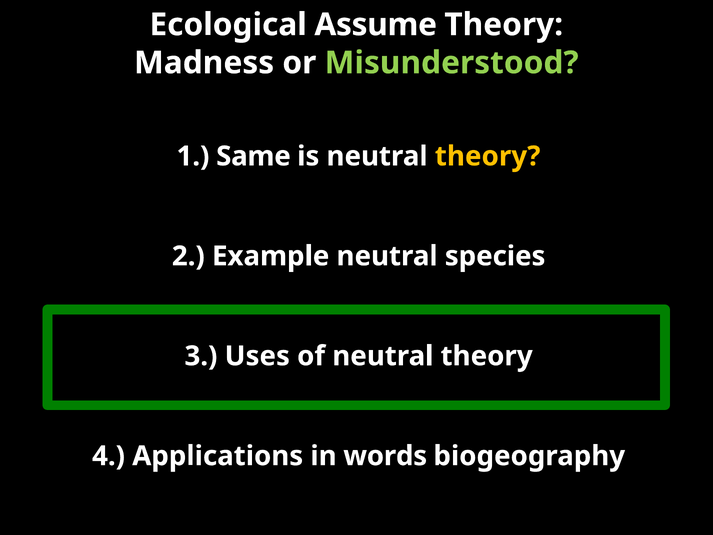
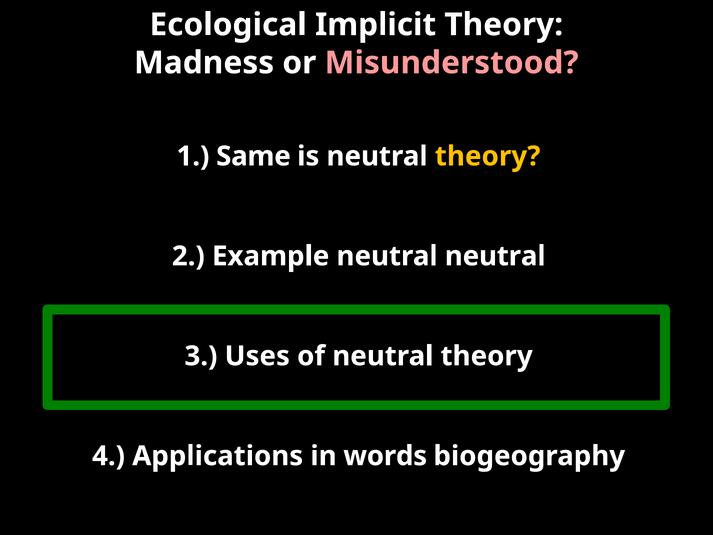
Assume: Assume -> Implicit
Misunderstood colour: light green -> pink
neutral species: species -> neutral
